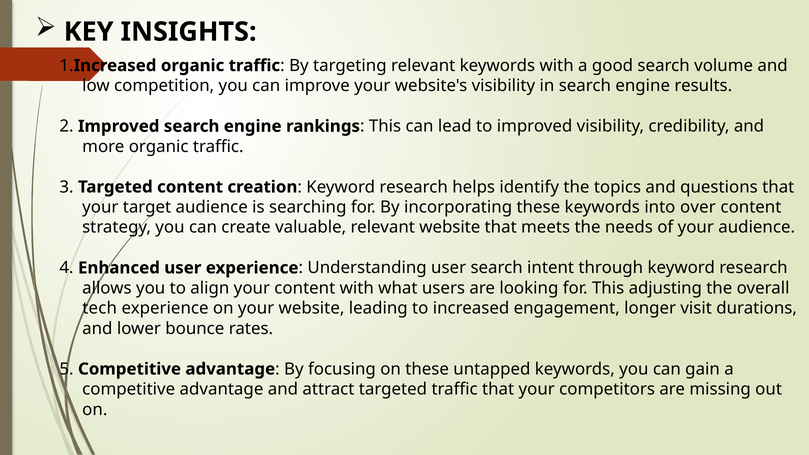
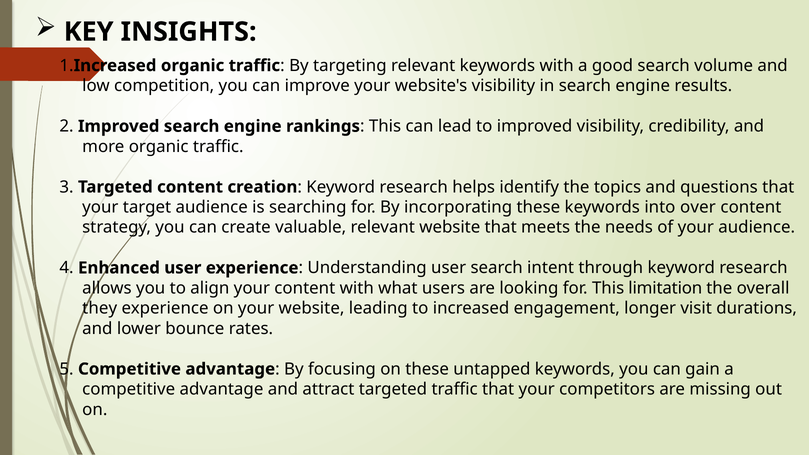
adjusting: adjusting -> limitation
tech: tech -> they
